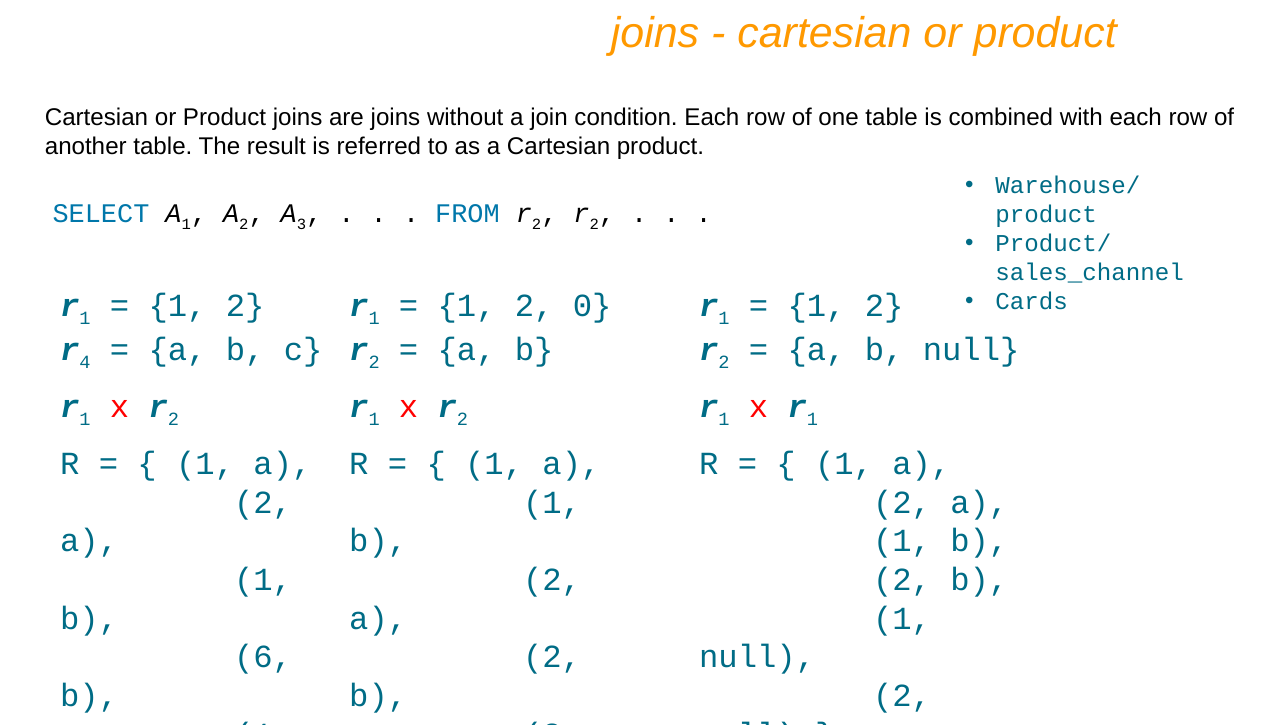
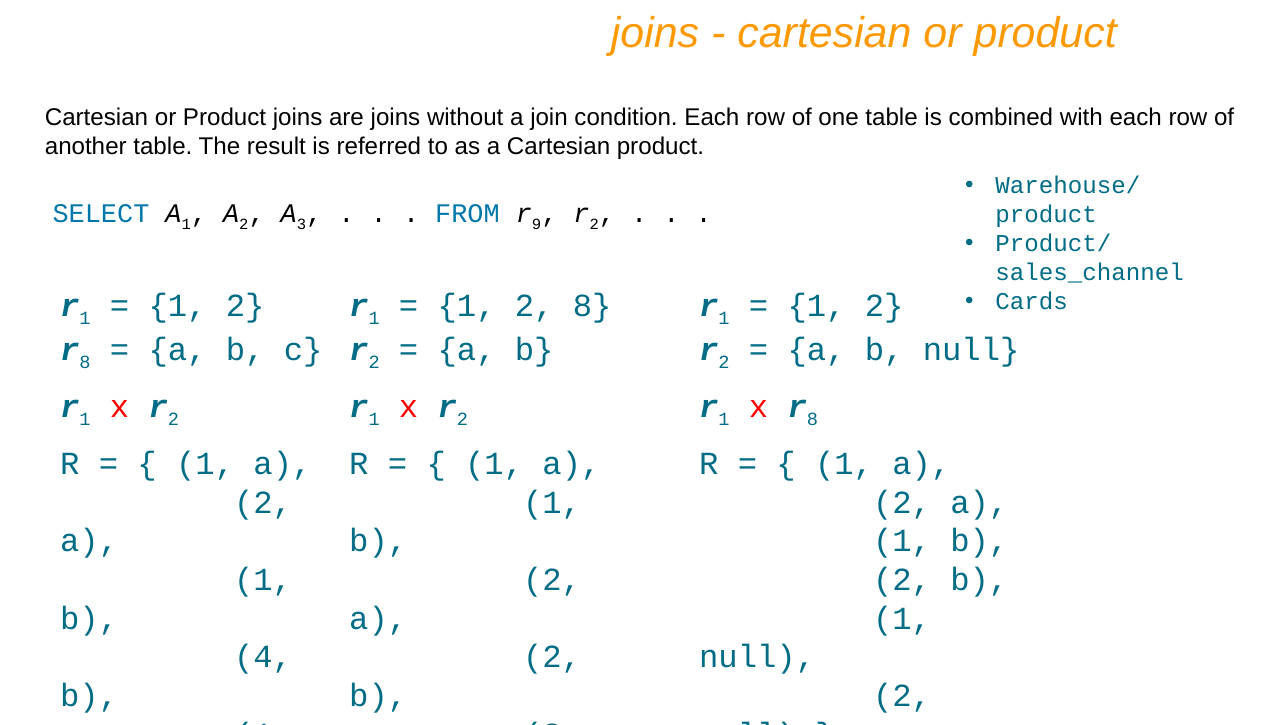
FROM r 2: 2 -> 9
2 0: 0 -> 8
4 at (85, 362): 4 -> 8
x r 1: 1 -> 8
6 at (263, 657): 6 -> 4
